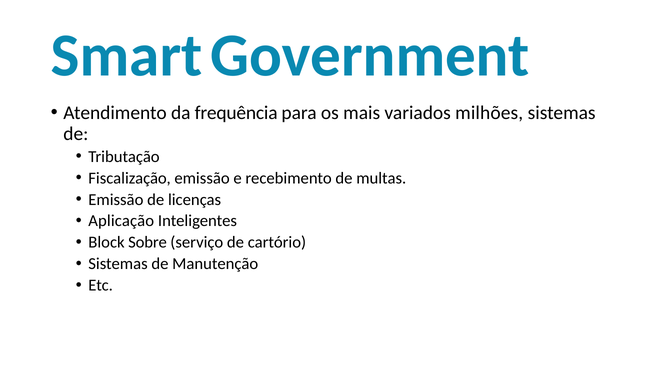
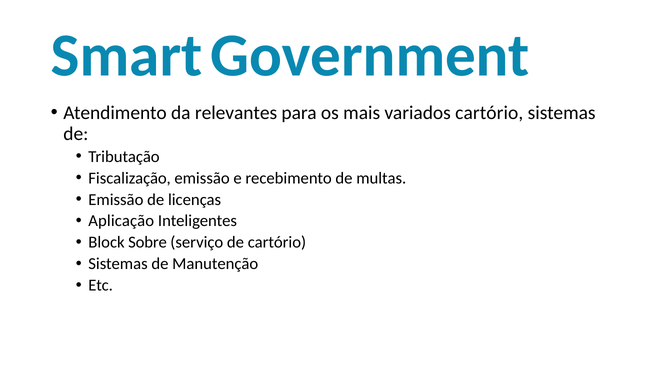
frequência: frequência -> relevantes
variados milhões: milhões -> cartório
